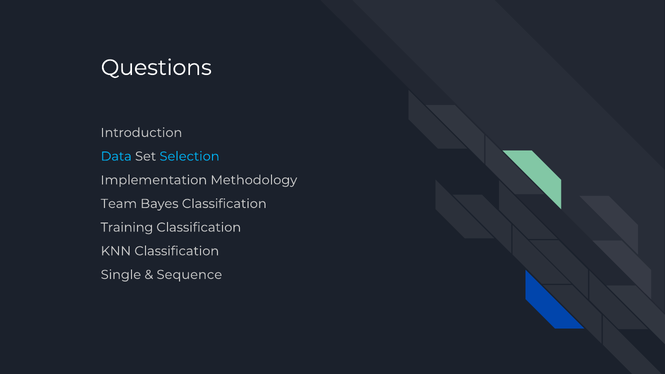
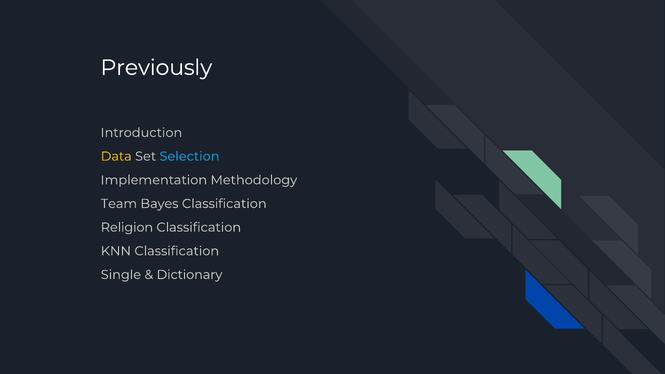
Questions: Questions -> Previously
Data colour: light blue -> yellow
Training: Training -> Religion
Sequence: Sequence -> Dictionary
